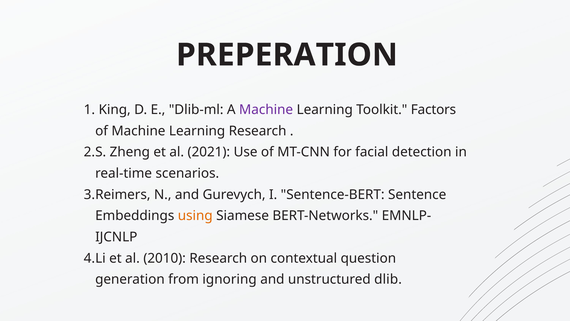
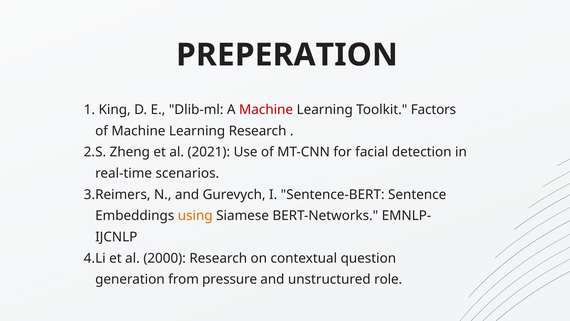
Machine at (266, 110) colour: purple -> red
2010: 2010 -> 2000
ignoring: ignoring -> pressure
dlib: dlib -> role
